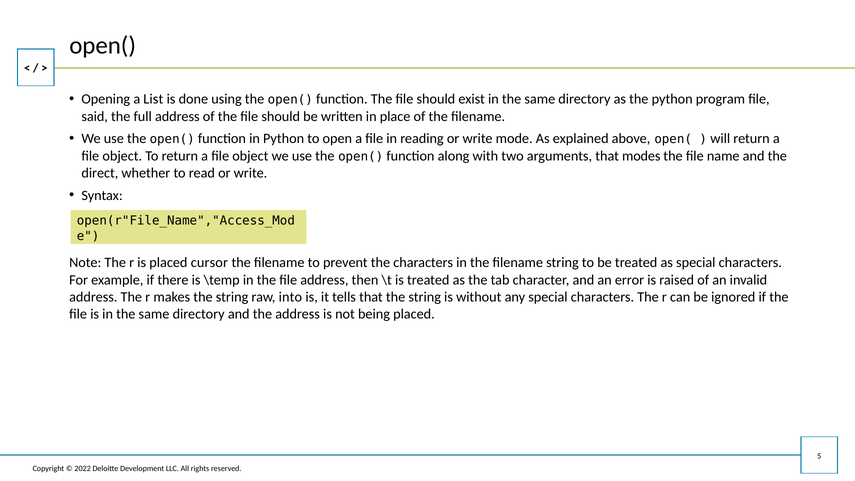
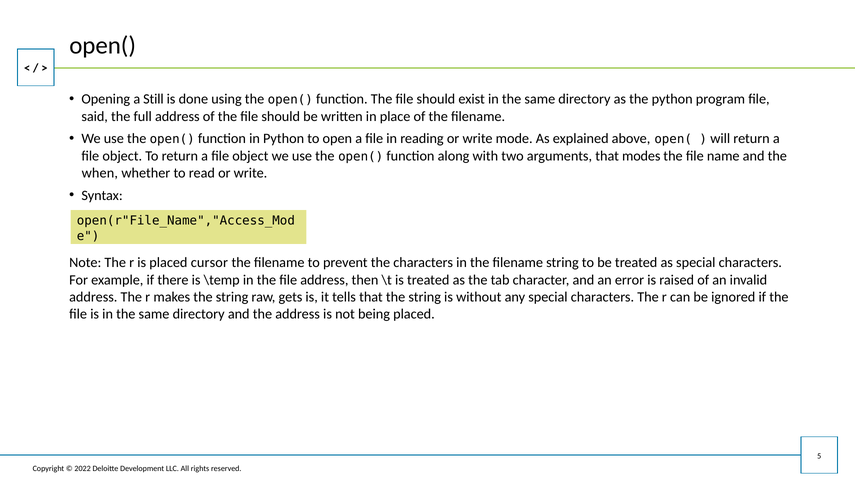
List: List -> Still
direct: direct -> when
into: into -> gets
